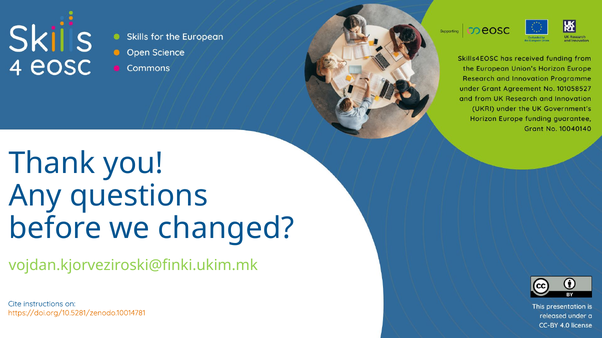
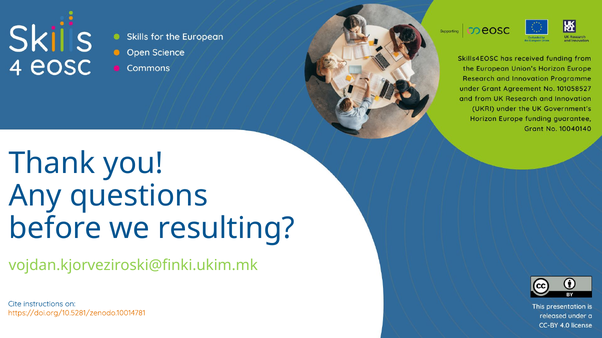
changed: changed -> resulting
